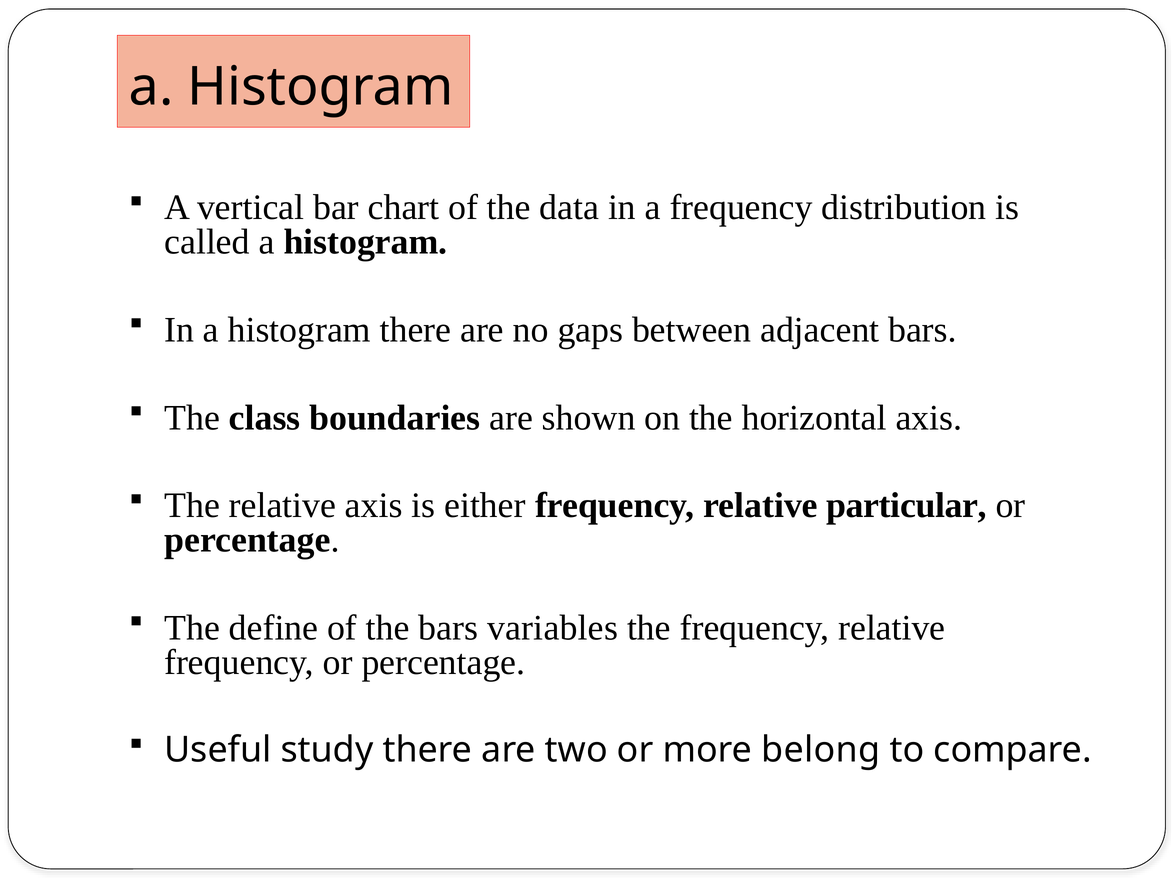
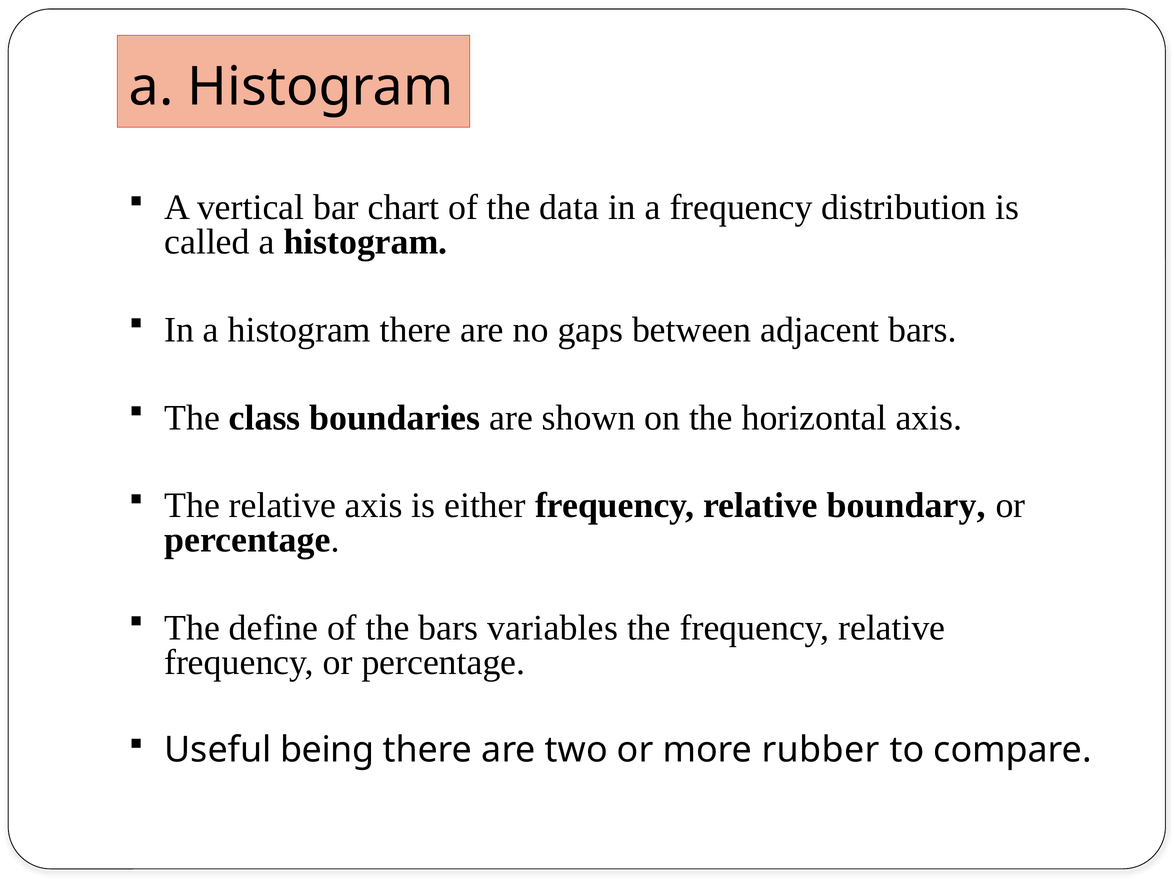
particular: particular -> boundary
study: study -> being
belong: belong -> rubber
